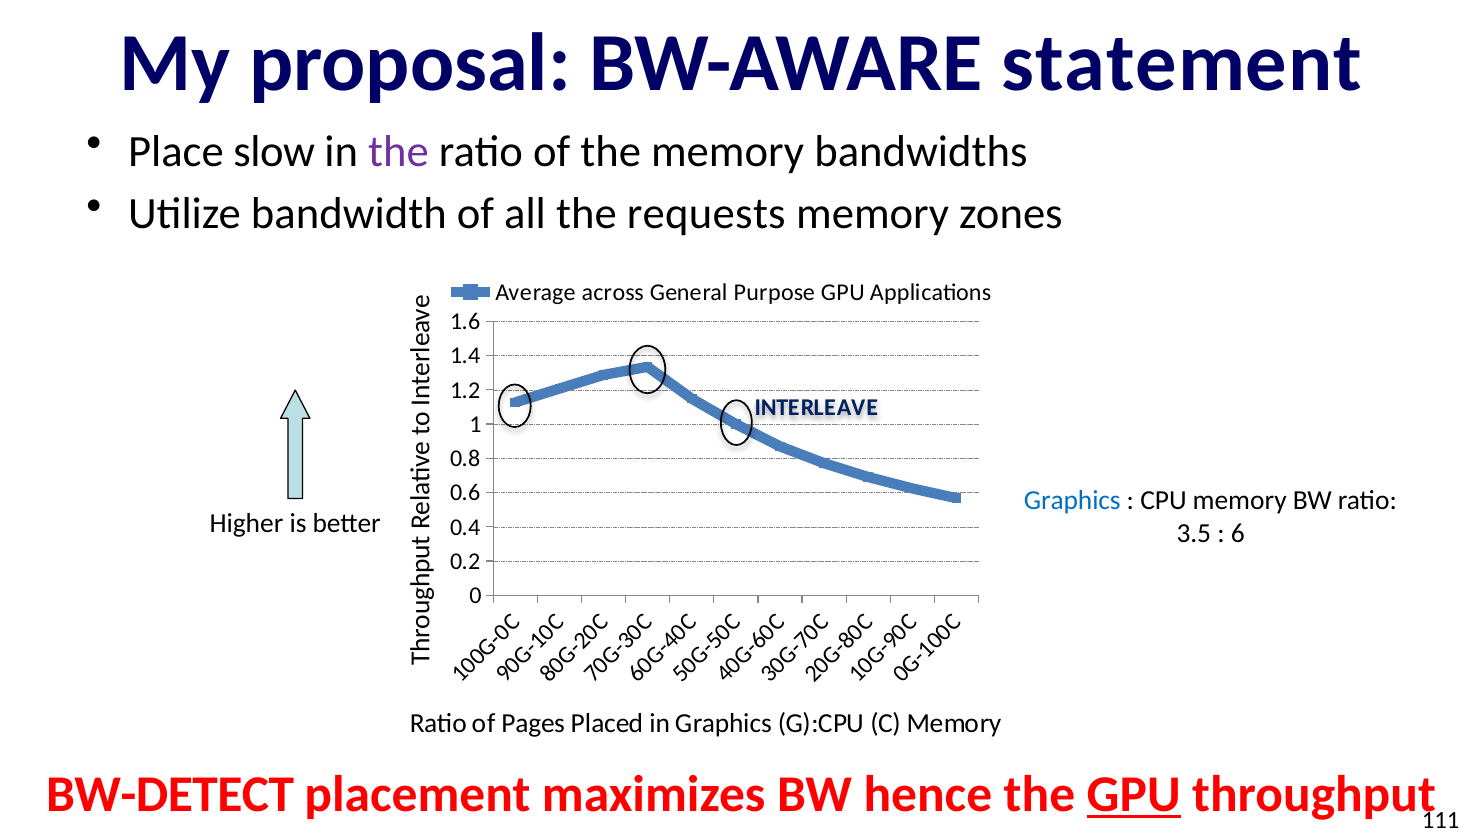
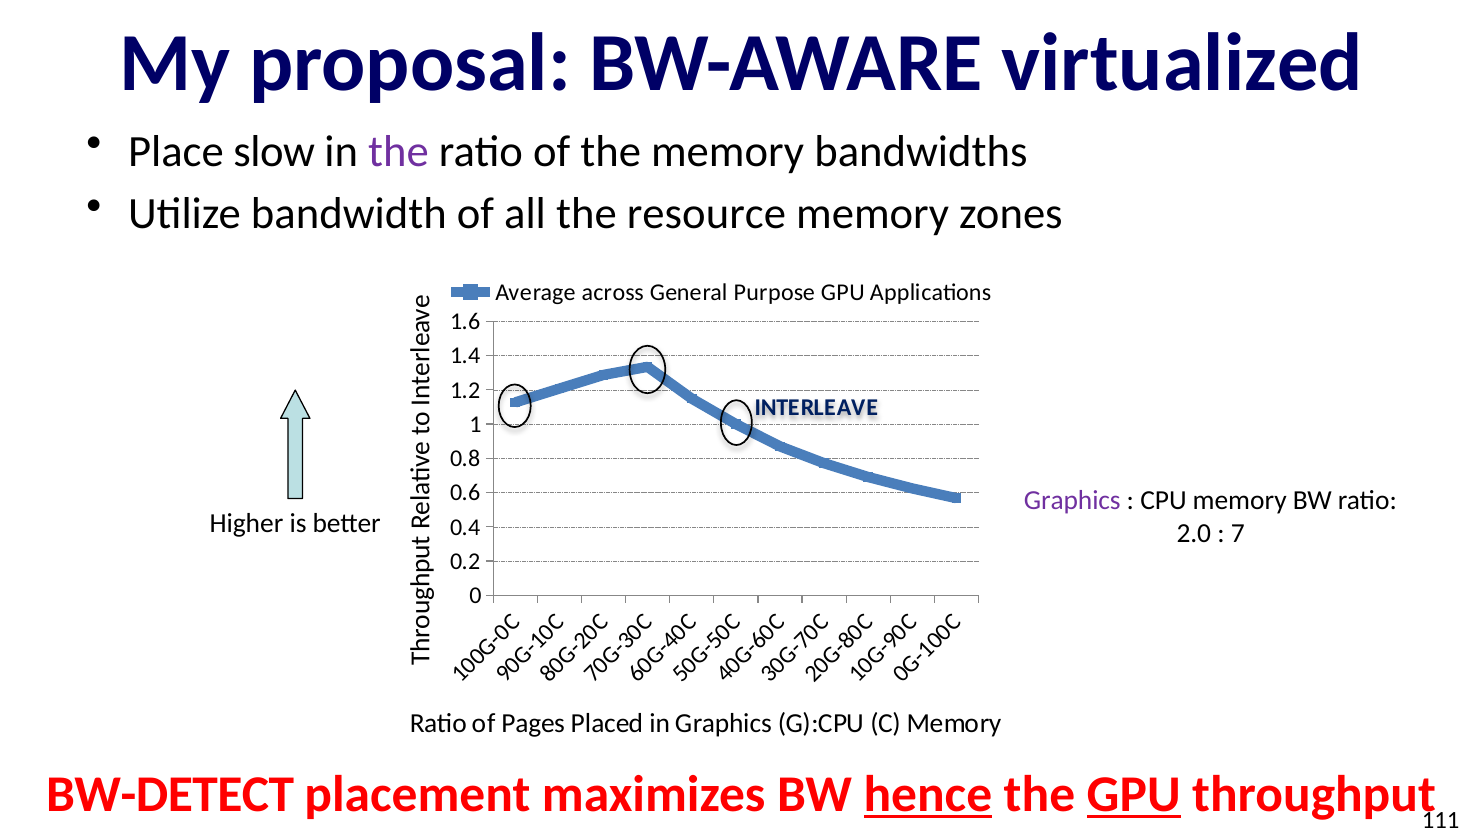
statement: statement -> virtualized
requests: requests -> resource
Graphics at (1072, 501) colour: blue -> purple
3.5: 3.5 -> 2.0
6 at (1238, 534): 6 -> 7
hence underline: none -> present
